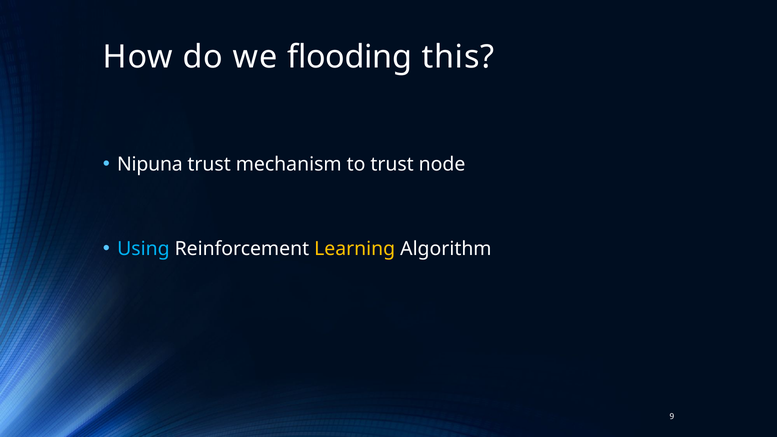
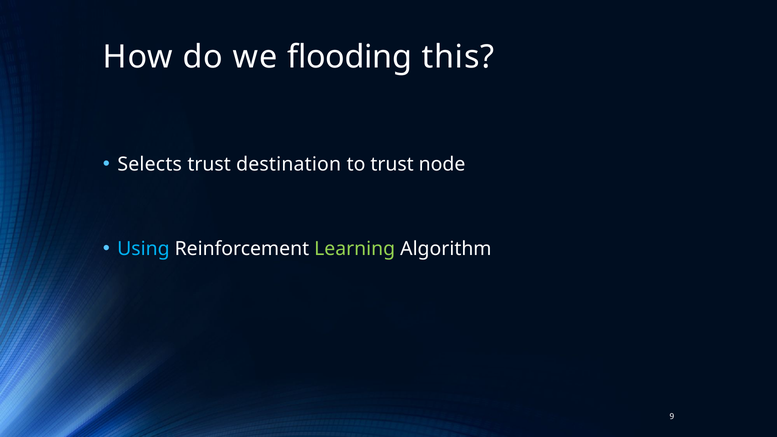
Nipuna: Nipuna -> Selects
mechanism: mechanism -> destination
Learning colour: yellow -> light green
